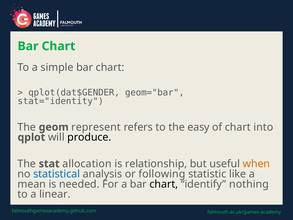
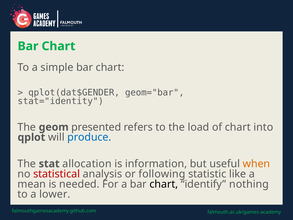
represent: represent -> presented
easy: easy -> load
produce colour: black -> blue
relationship: relationship -> information
statistical colour: blue -> red
linear: linear -> lower
